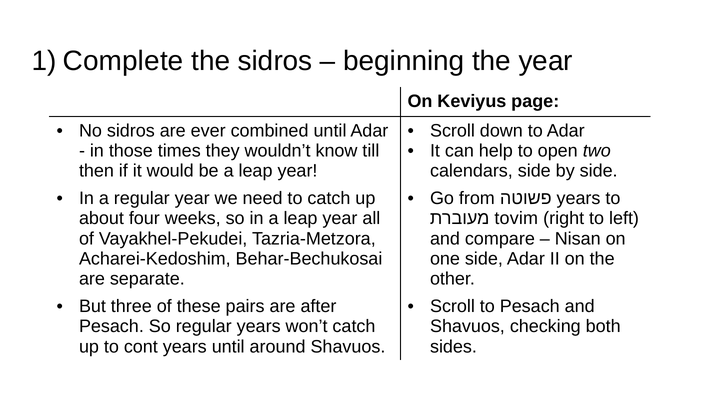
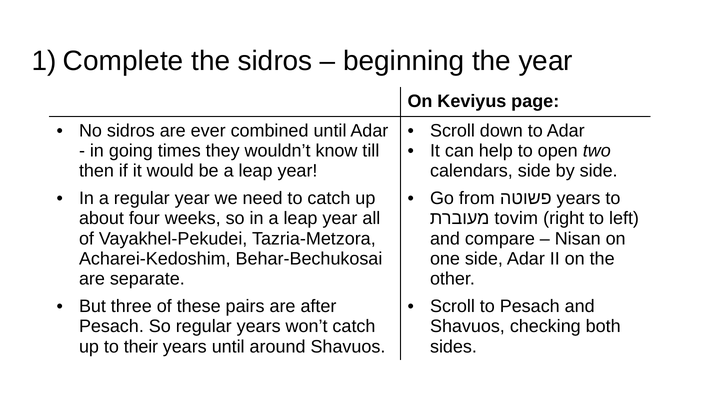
those: those -> going
cont: cont -> their
